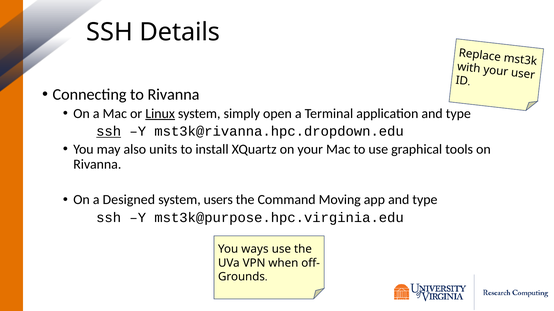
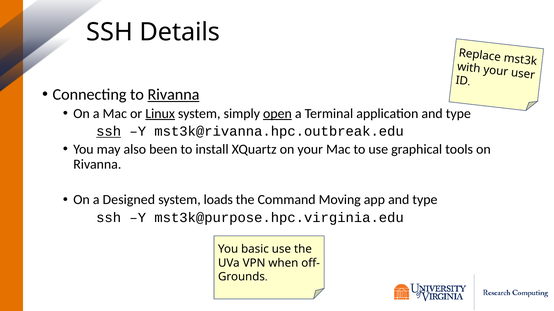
Rivanna at (173, 95) underline: none -> present
open underline: none -> present
mst3k@rivanna.hpc.dropdown.edu: mst3k@rivanna.hpc.dropdown.edu -> mst3k@rivanna.hpc.outbreak.edu
units: units -> been
users: users -> loads
ways: ways -> basic
